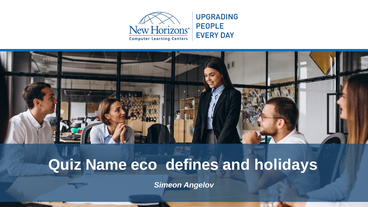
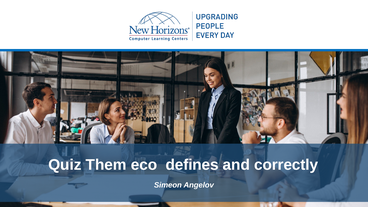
Name: Name -> Them
holidays: holidays -> correctly
